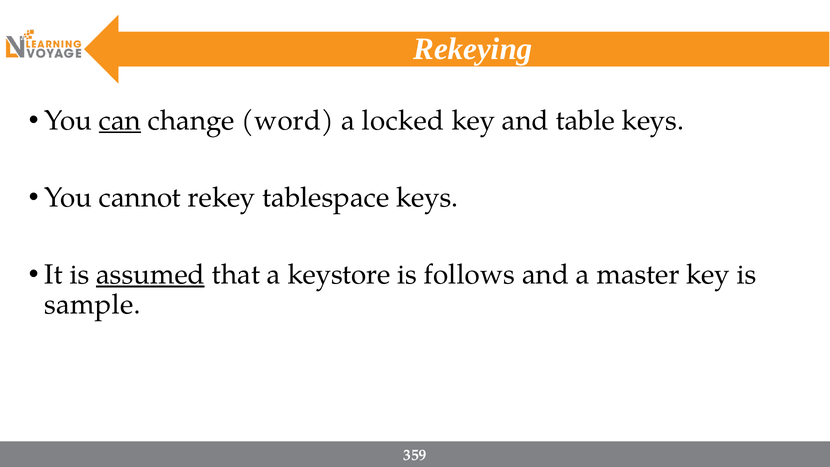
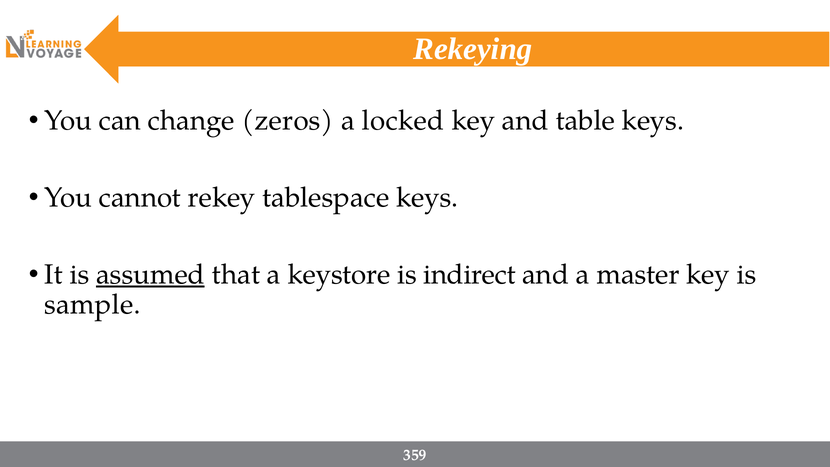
can underline: present -> none
word: word -> zeros
follows: follows -> indirect
